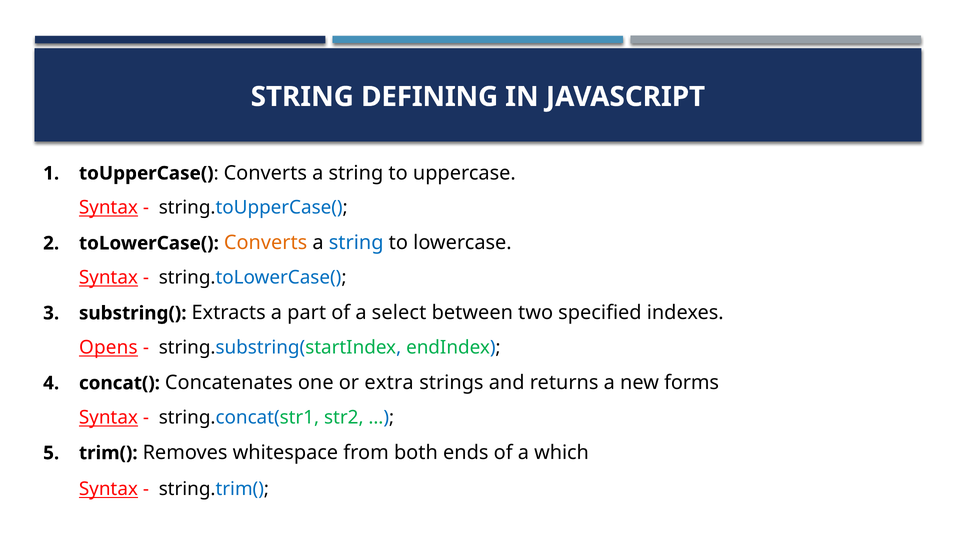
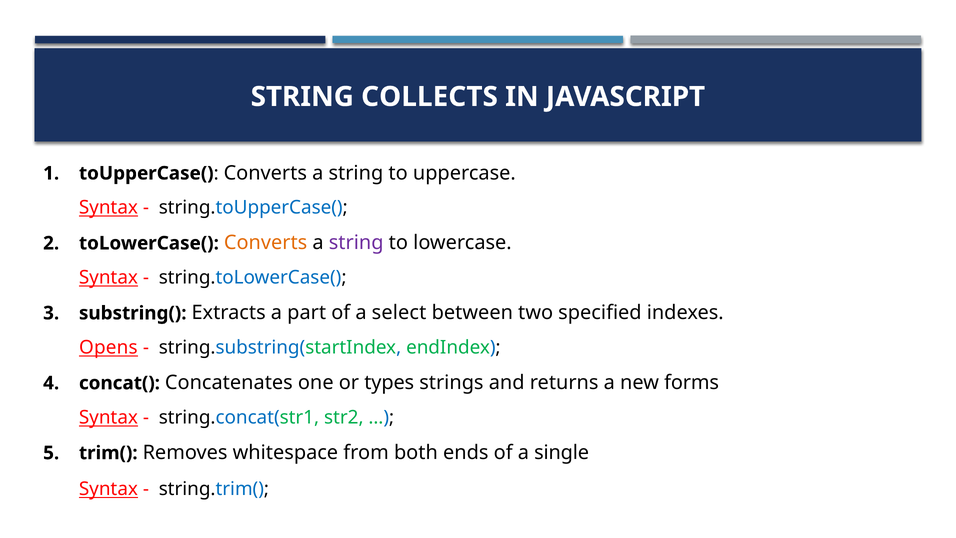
DEFINING: DEFINING -> COLLECTS
string at (356, 243) colour: blue -> purple
extra: extra -> types
which: which -> single
